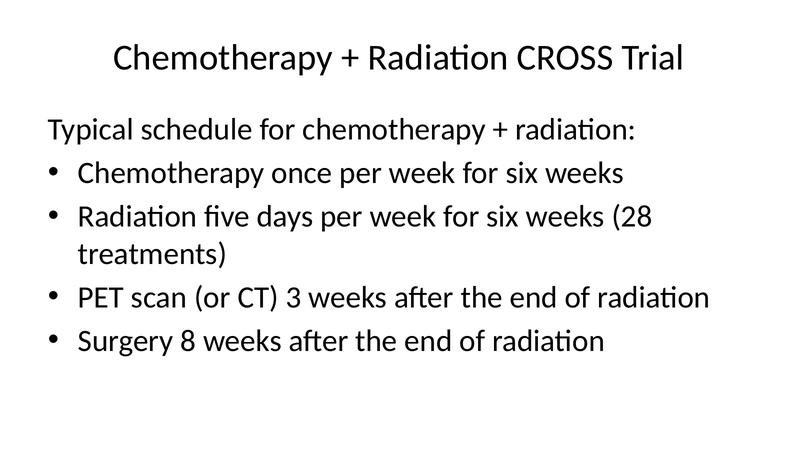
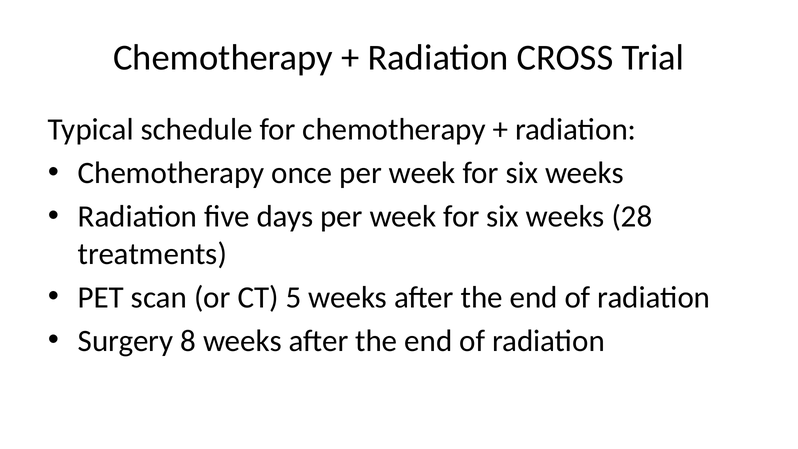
3: 3 -> 5
